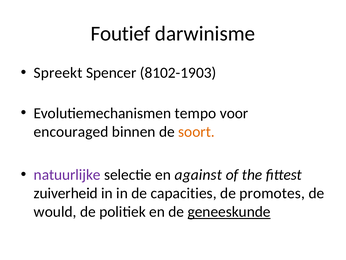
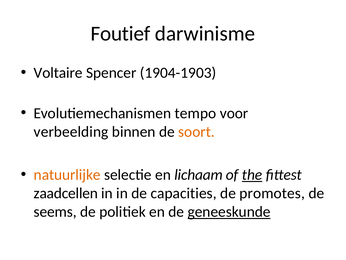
Spreekt: Spreekt -> Voltaire
8102-1903: 8102-1903 -> 1904-1903
encouraged: encouraged -> verbeelding
natuurlijke colour: purple -> orange
against: against -> lichaam
the underline: none -> present
zuiverheid: zuiverheid -> zaadcellen
would: would -> seems
